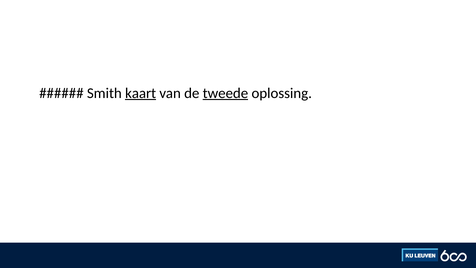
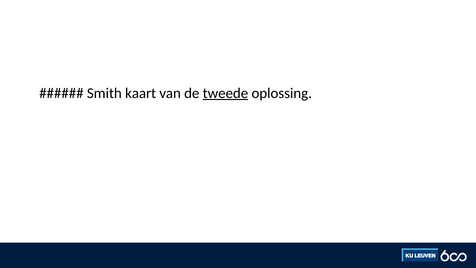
kaart underline: present -> none
